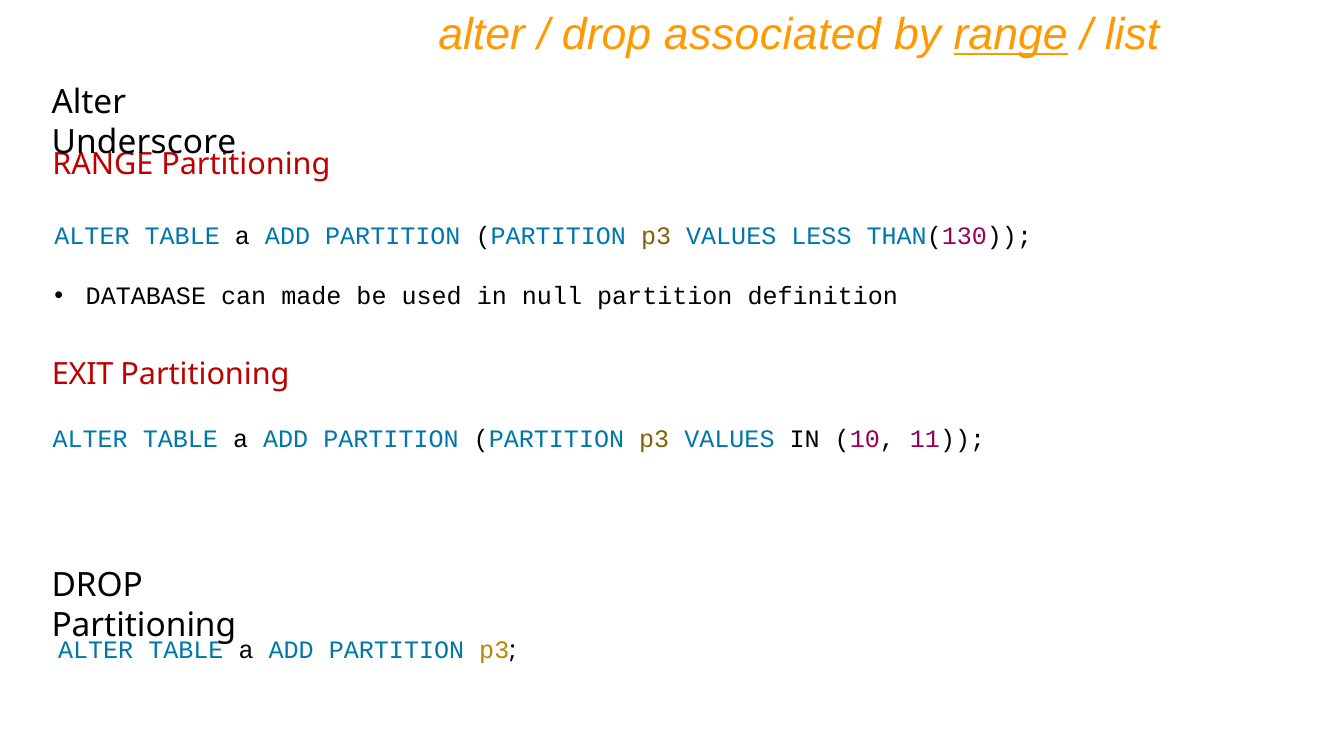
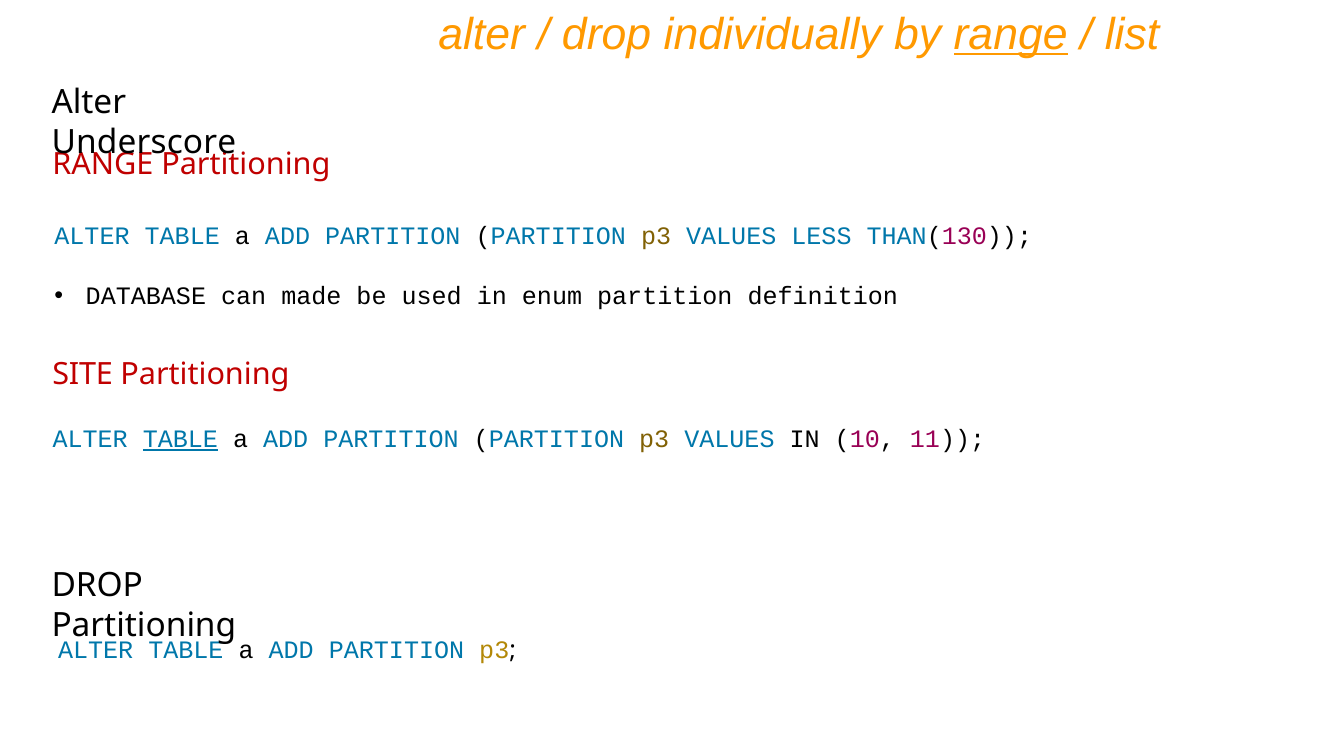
associated: associated -> individually
null: null -> enum
EXIT: EXIT -> SITE
TABLE at (180, 439) underline: none -> present
